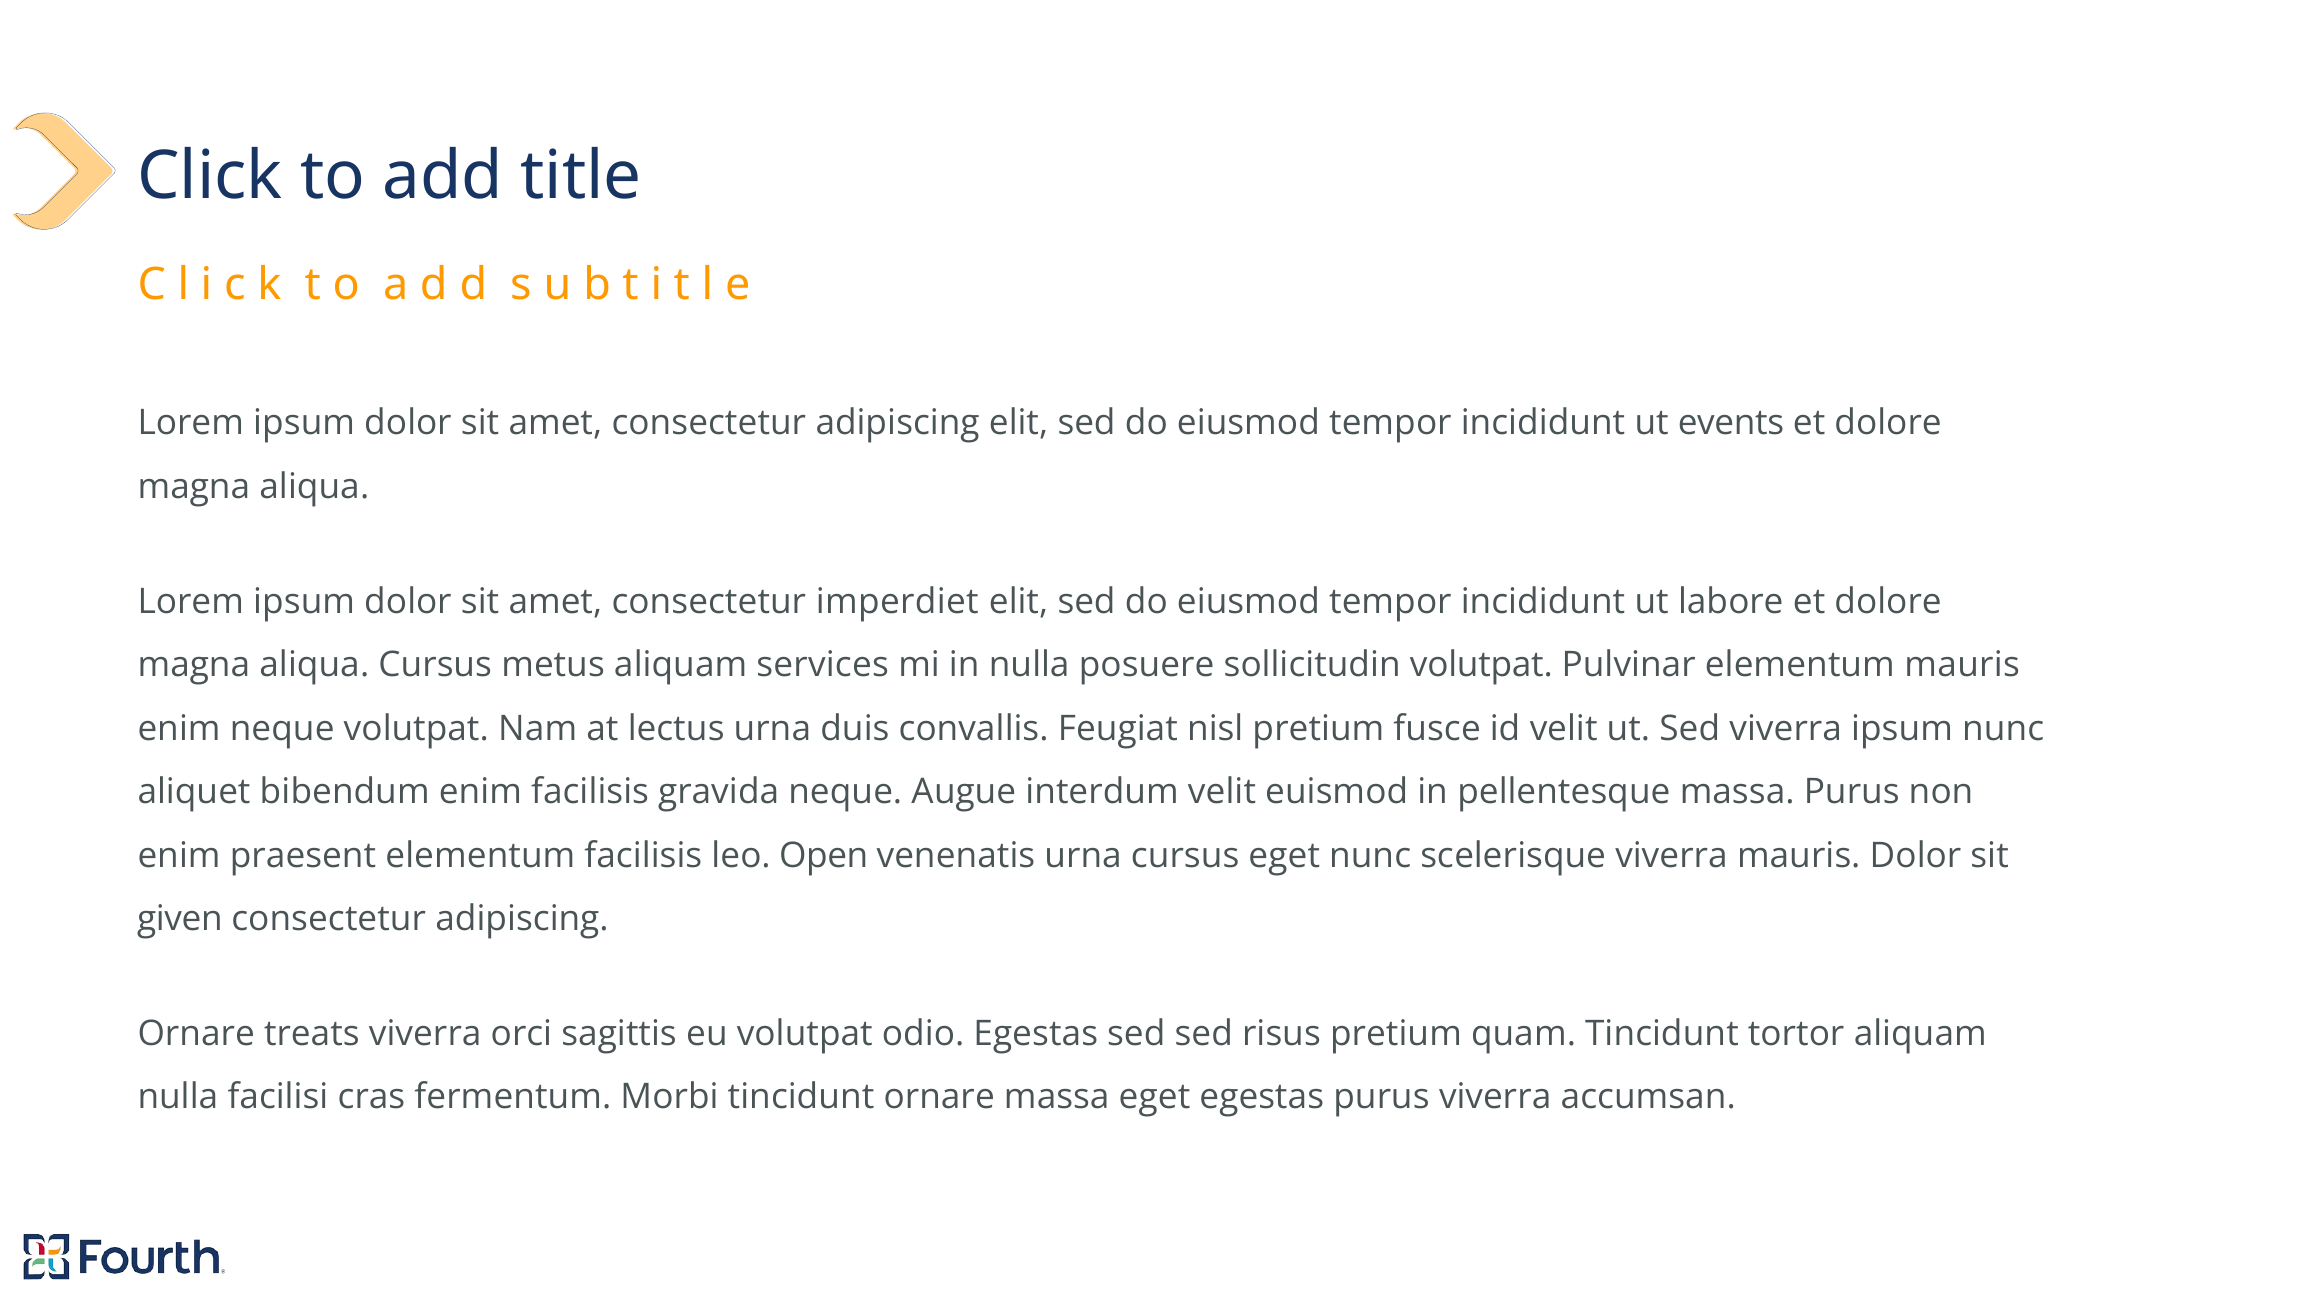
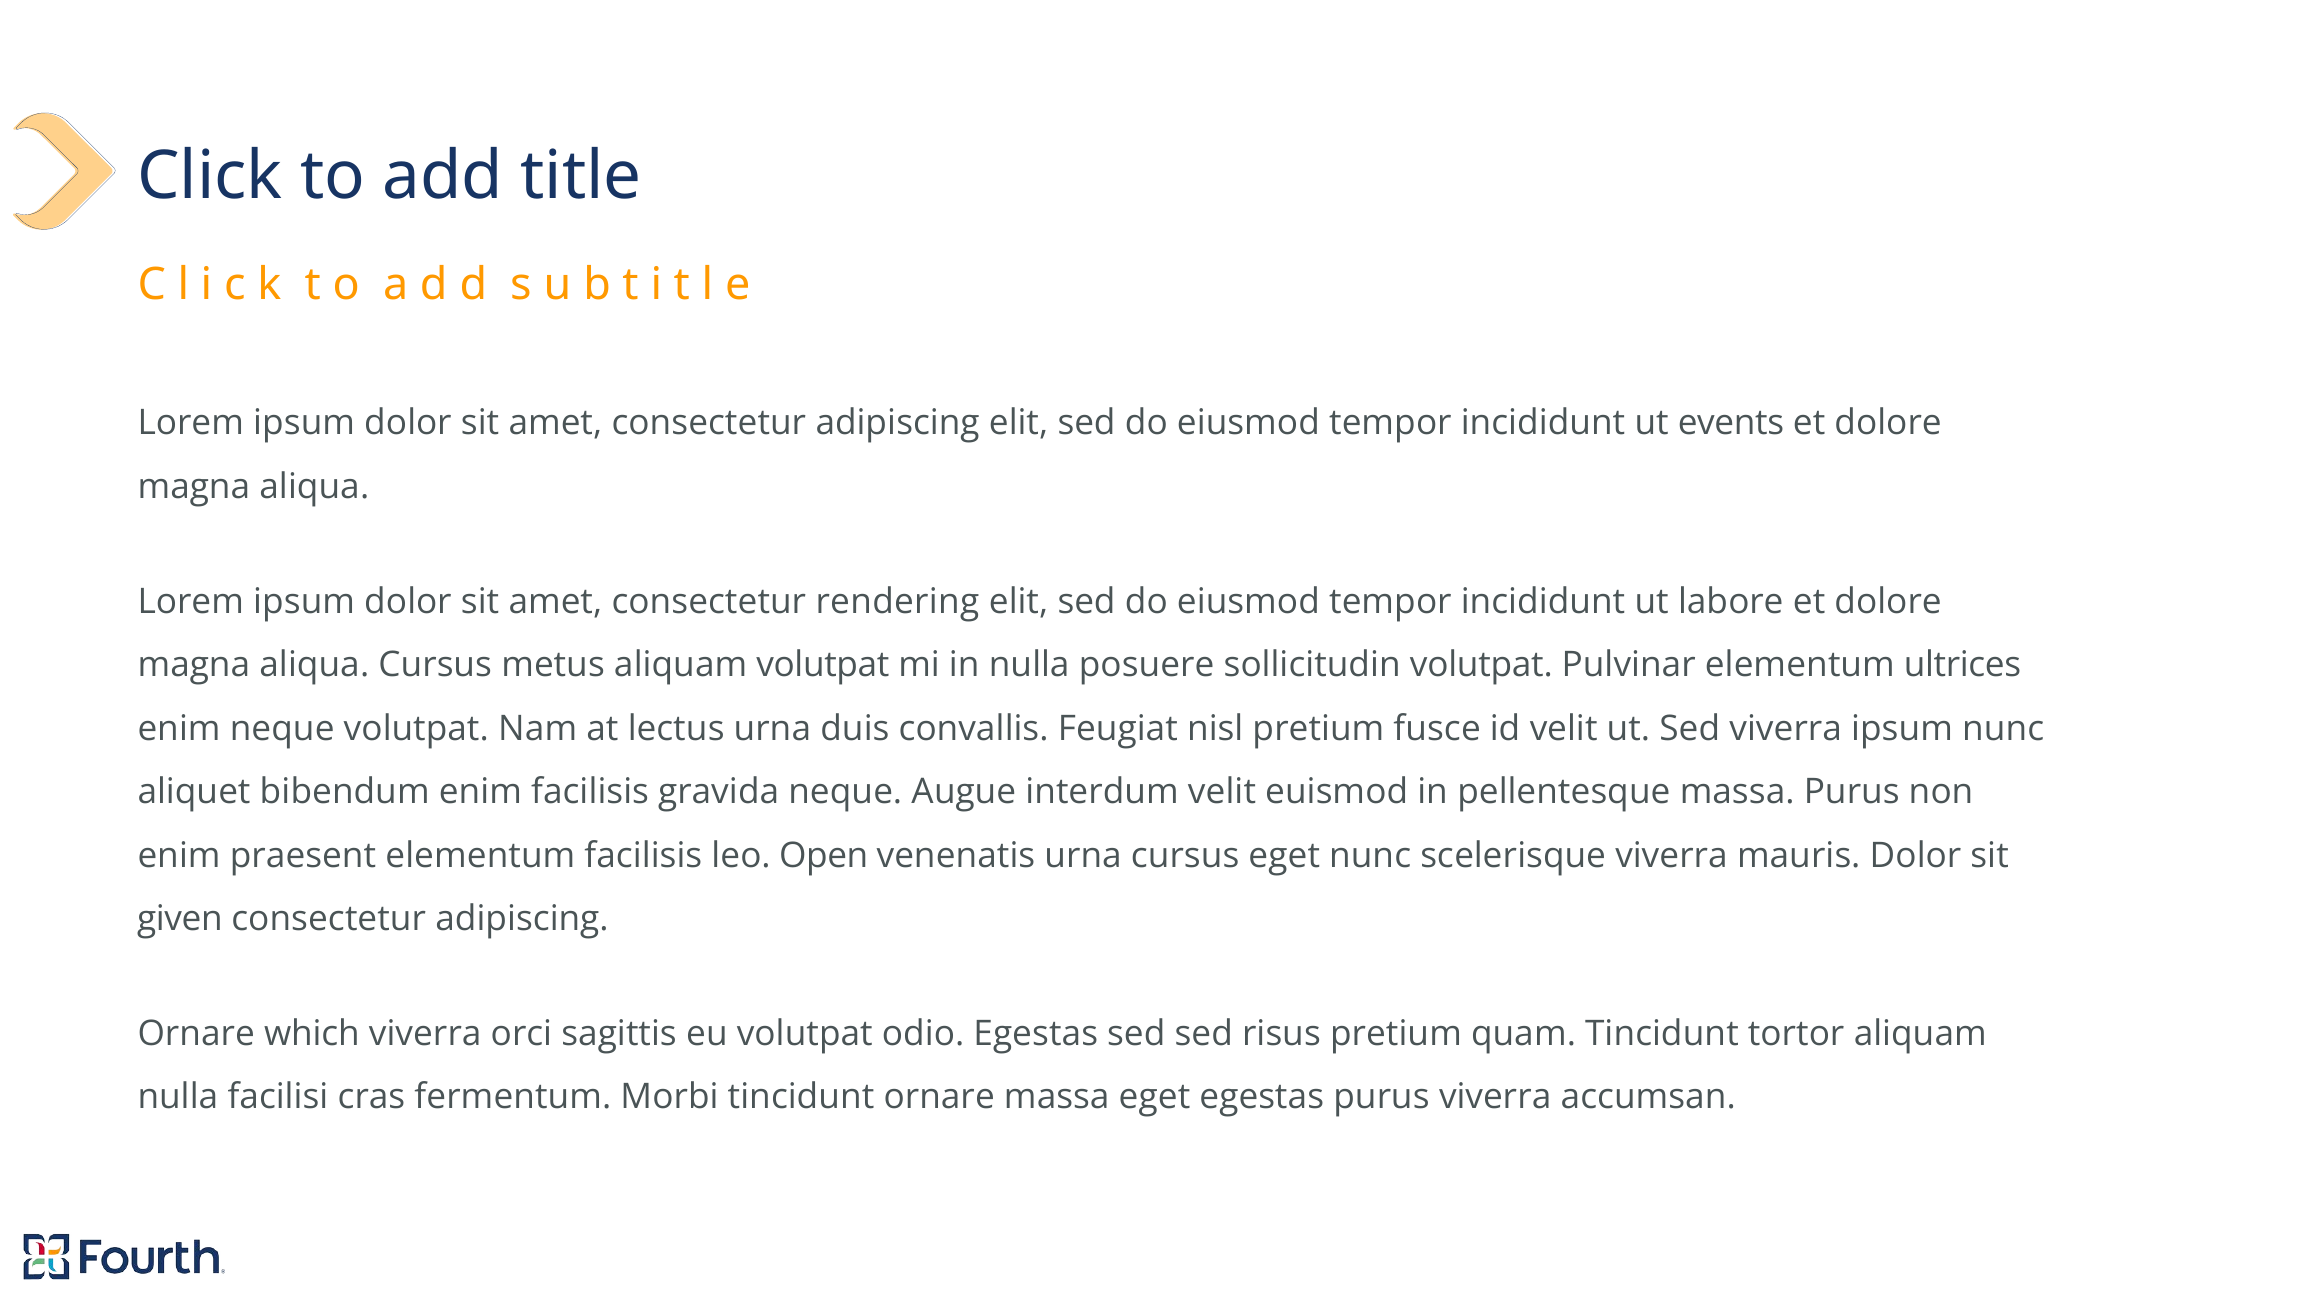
imperdiet: imperdiet -> rendering
aliquam services: services -> volutpat
elementum mauris: mauris -> ultrices
treats: treats -> which
